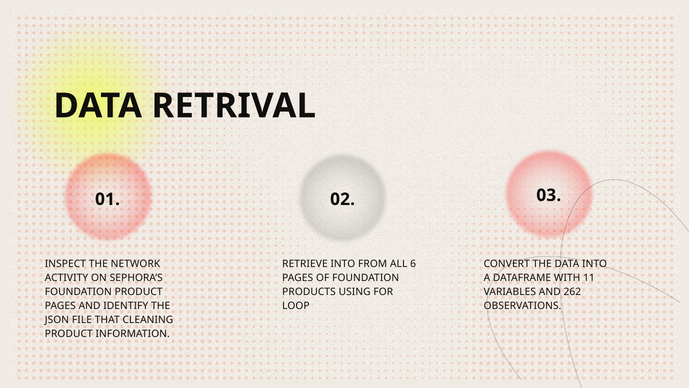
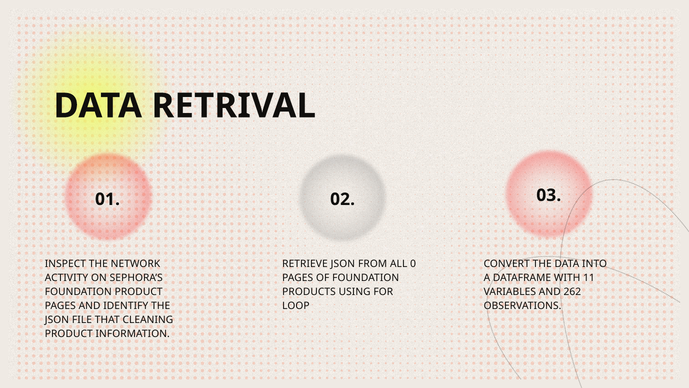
RETRIEVE INTO: INTO -> JSON
6: 6 -> 0
